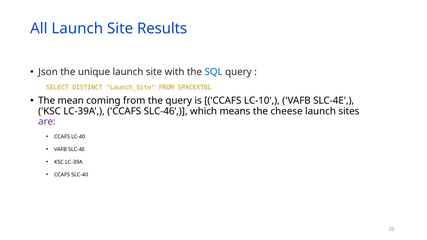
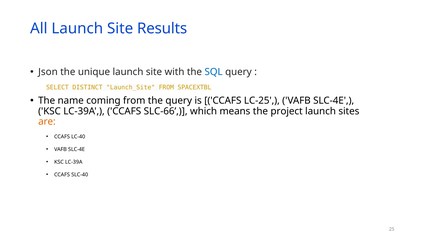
mean: mean -> name
LC-10: LC-10 -> LC-25
SLC-46: SLC-46 -> SLC-66
cheese: cheese -> project
are colour: purple -> orange
